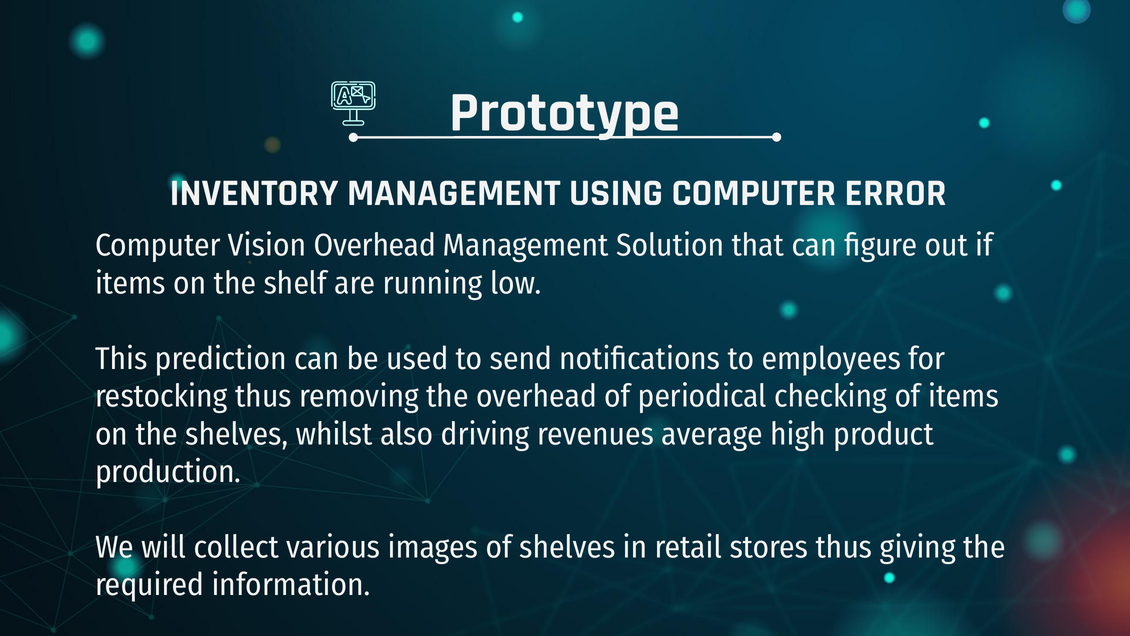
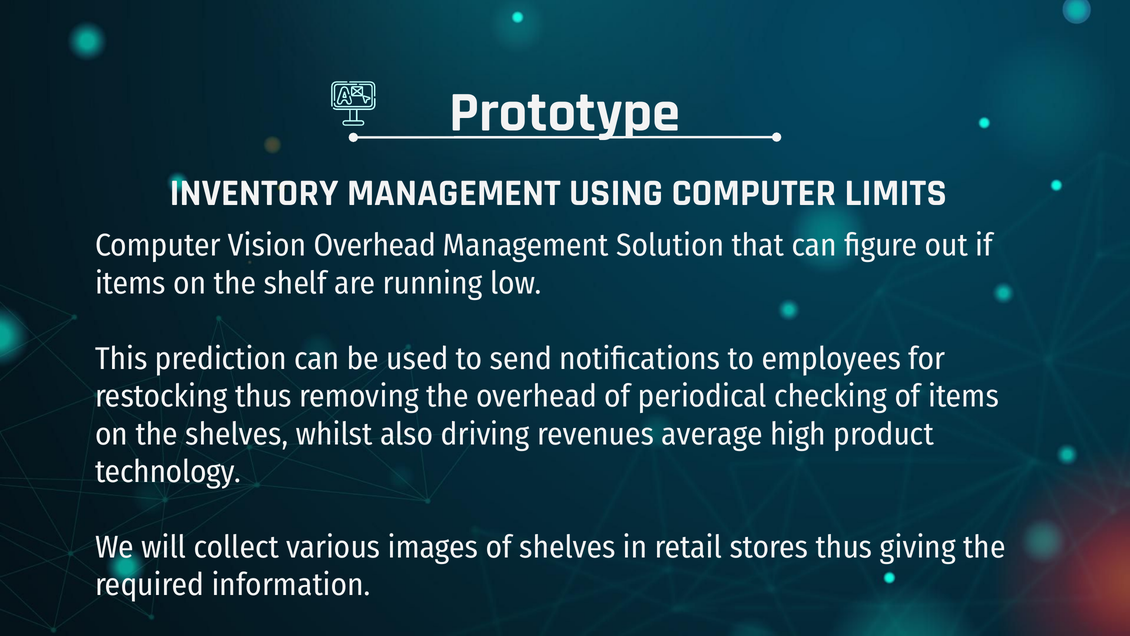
ERROR: ERROR -> LIMITS
production: production -> technology
